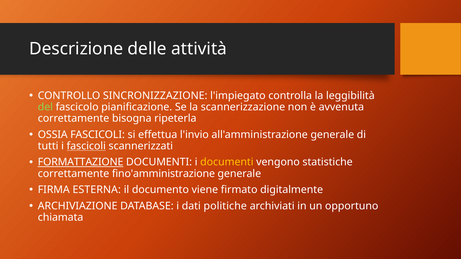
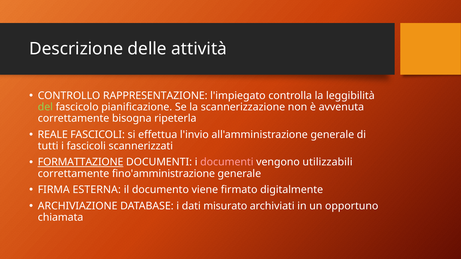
SINCRONIZZAZIONE: SINCRONIZZAZIONE -> RAPPRESENTAZIONE
OSSIA: OSSIA -> REALE
fascicoli at (86, 146) underline: present -> none
documenti at (227, 162) colour: yellow -> pink
statistiche: statistiche -> utilizzabili
politiche: politiche -> misurato
